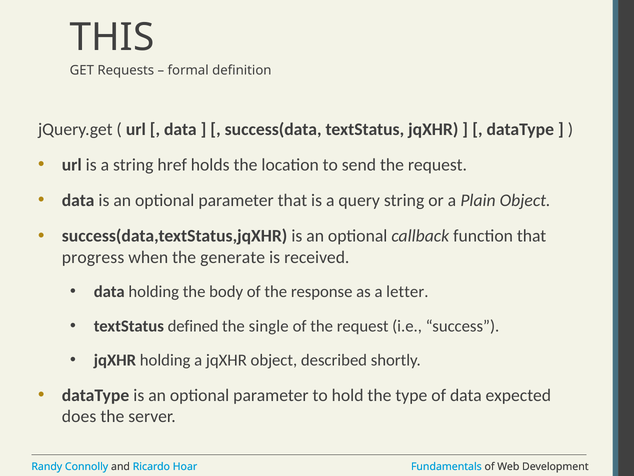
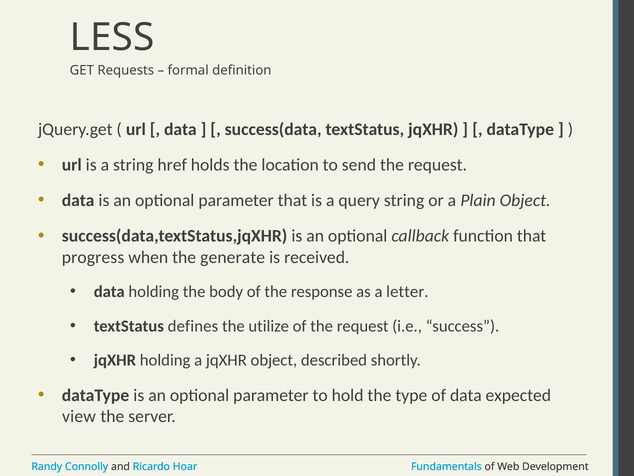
THIS: THIS -> LESS
defined: defined -> defines
single: single -> utilize
does: does -> view
